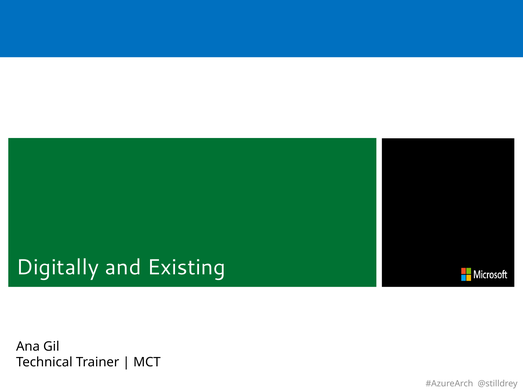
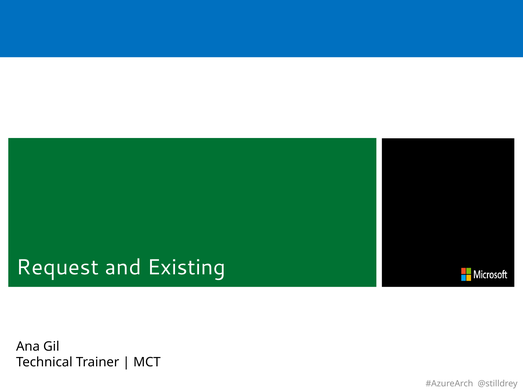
Digitally: Digitally -> Request
